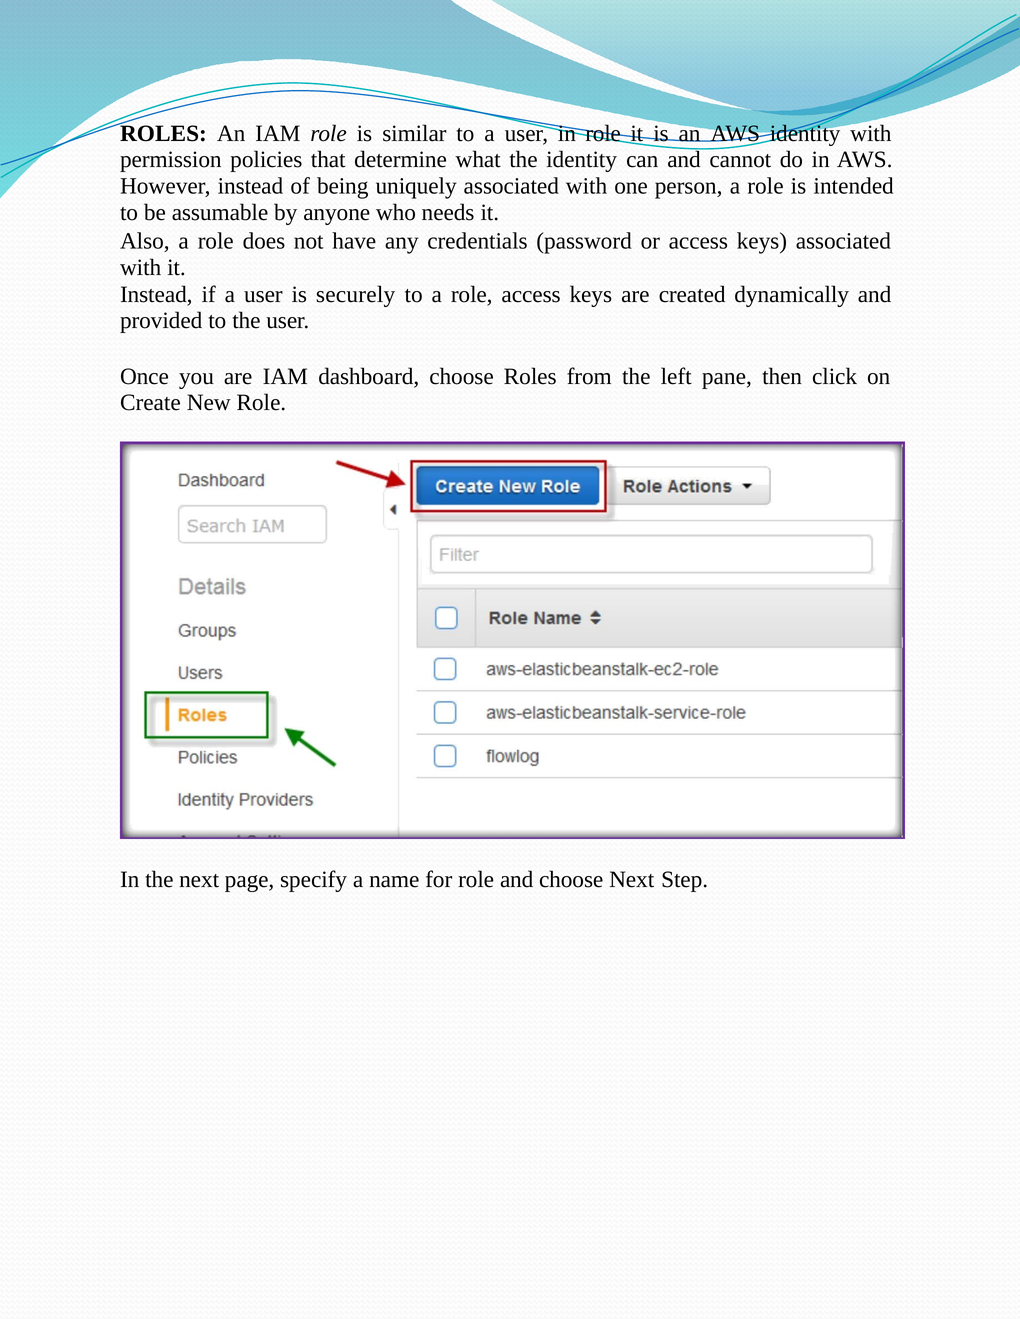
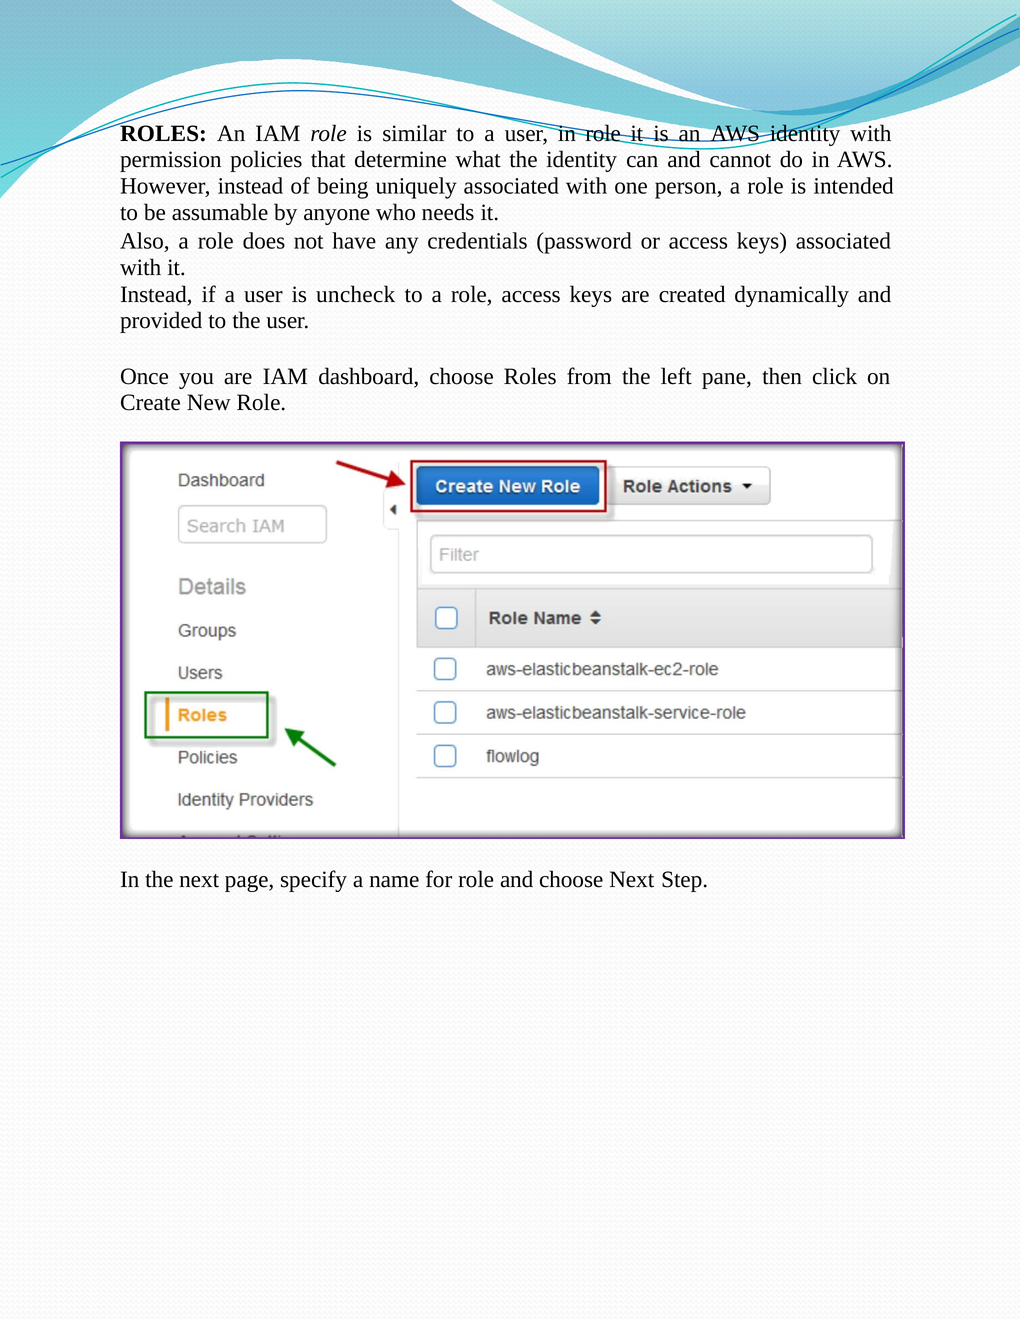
securely: securely -> uncheck
